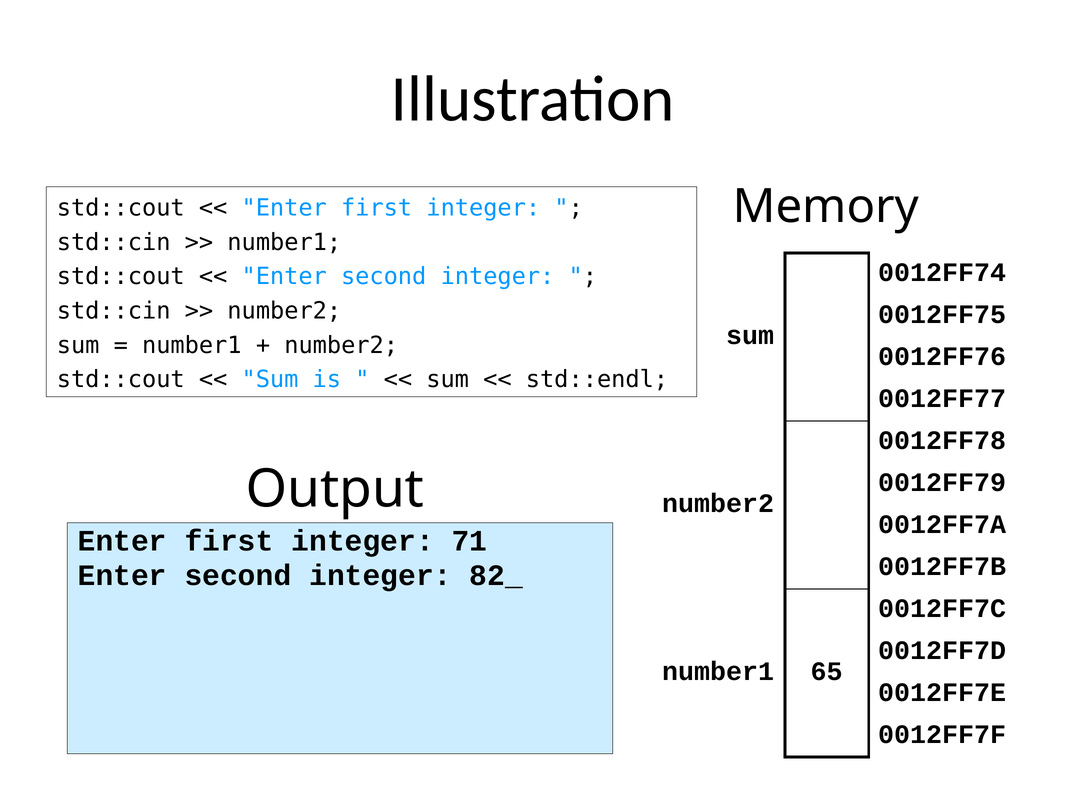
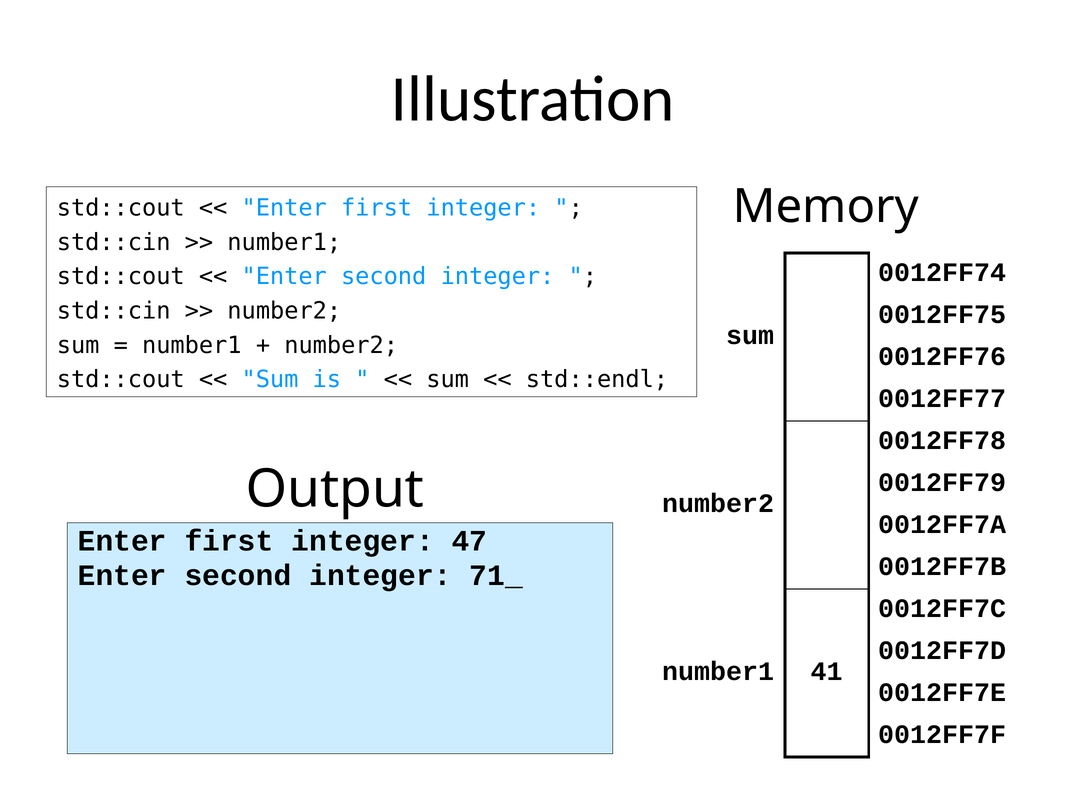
71: 71 -> 47
82_: 82_ -> 71_
65: 65 -> 41
